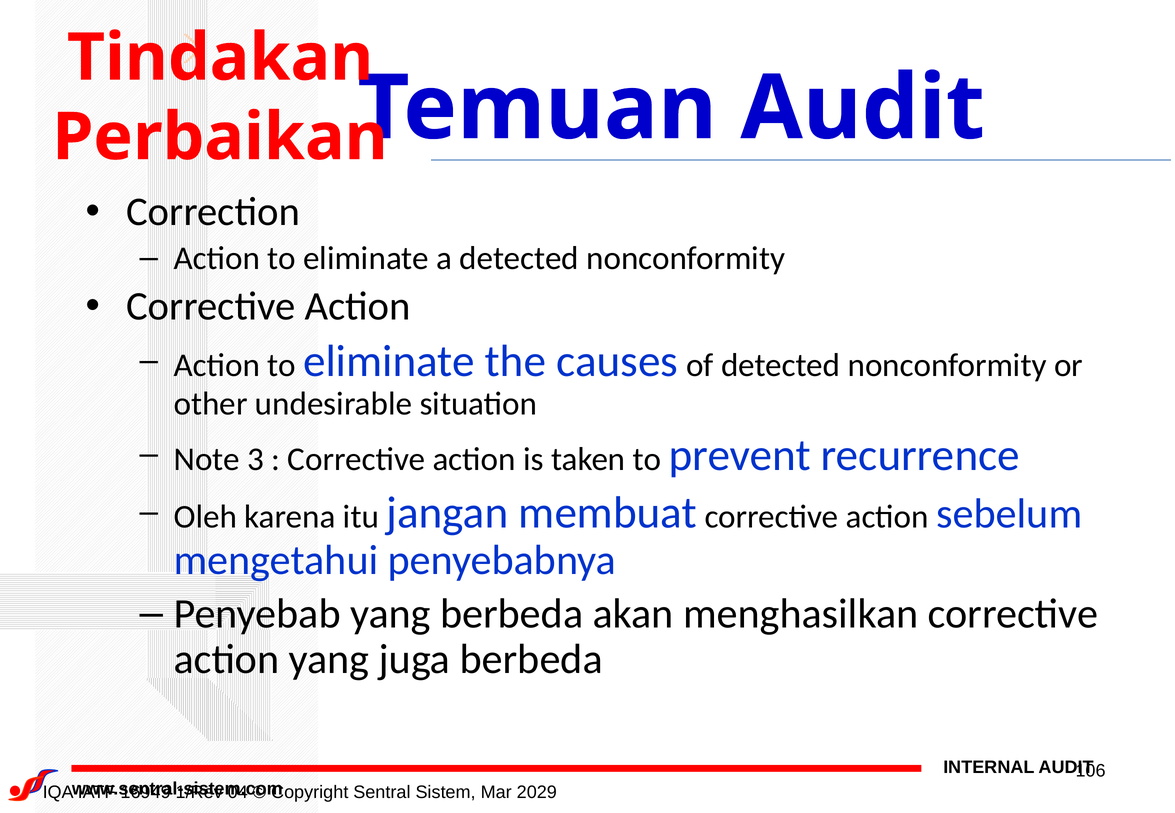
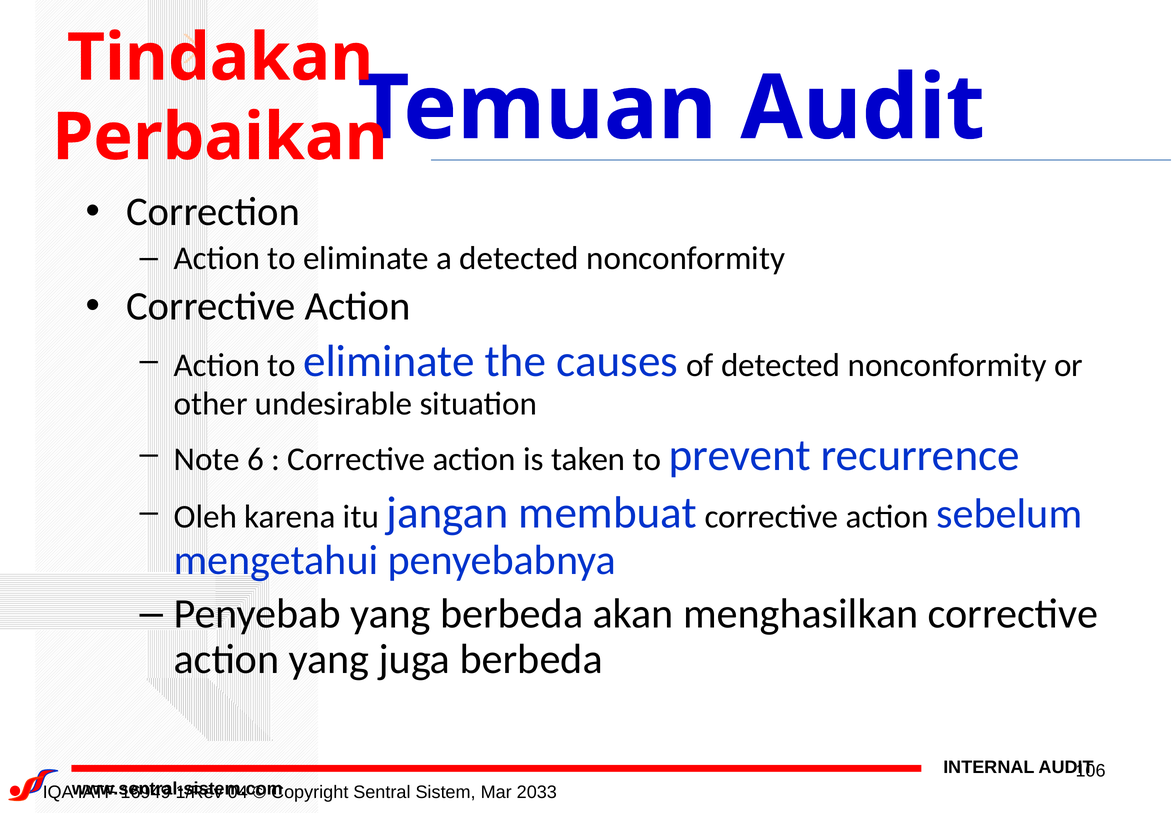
3: 3 -> 6
2029: 2029 -> 2033
